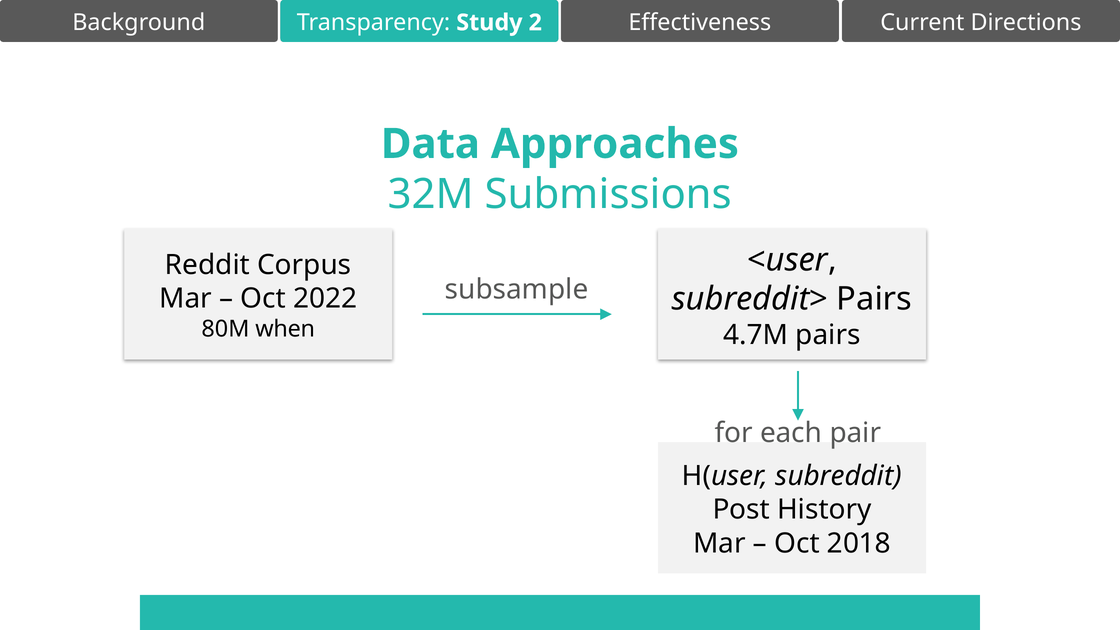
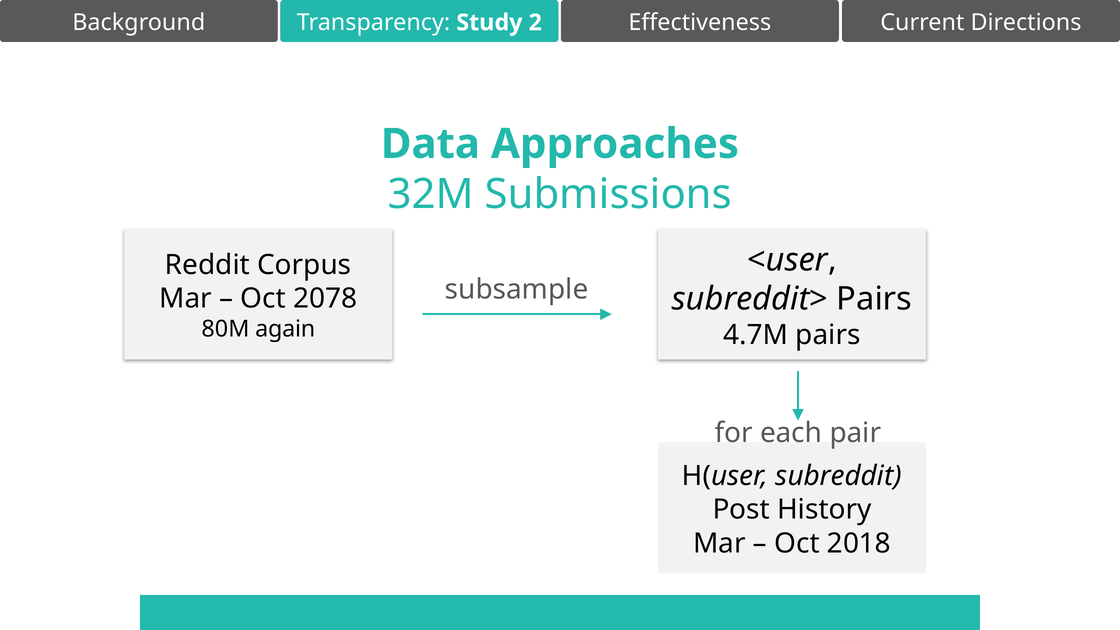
2022: 2022 -> 2078
when: when -> again
